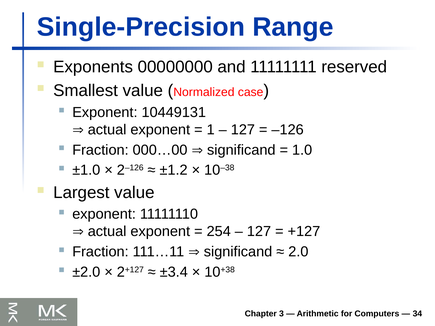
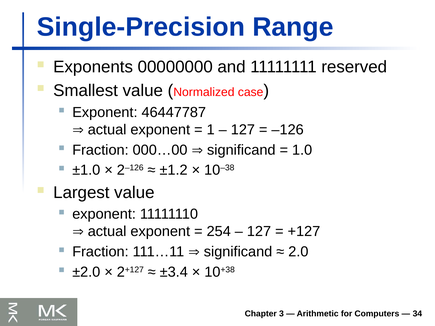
10449131: 10449131 -> 46447787
